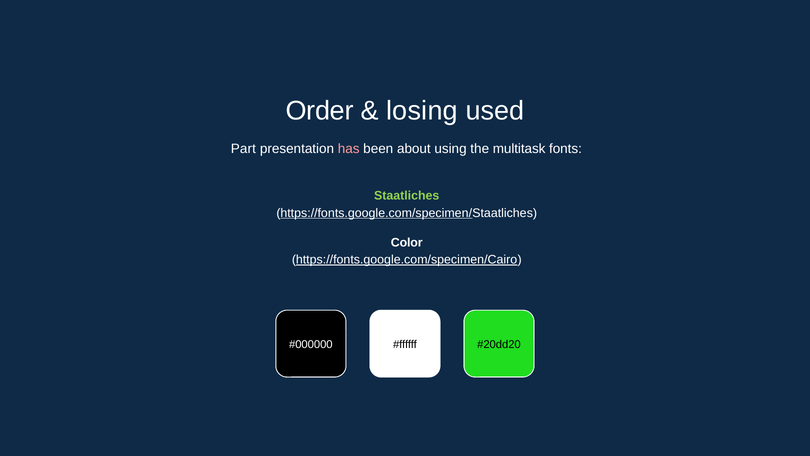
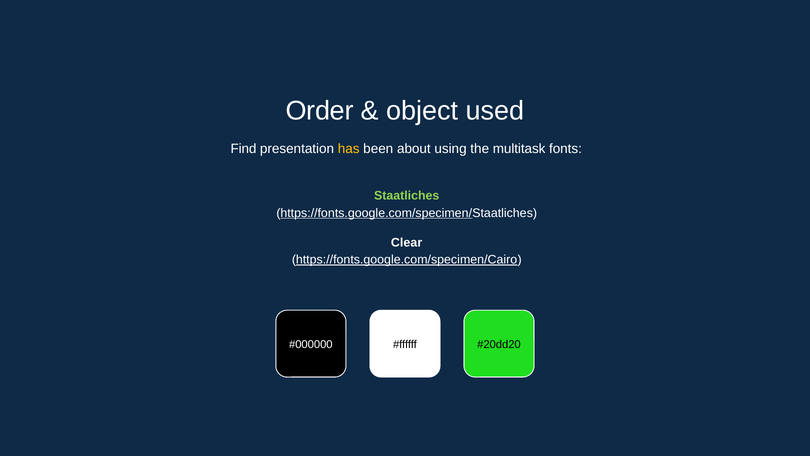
losing: losing -> object
Part: Part -> Find
has colour: pink -> yellow
Color: Color -> Clear
